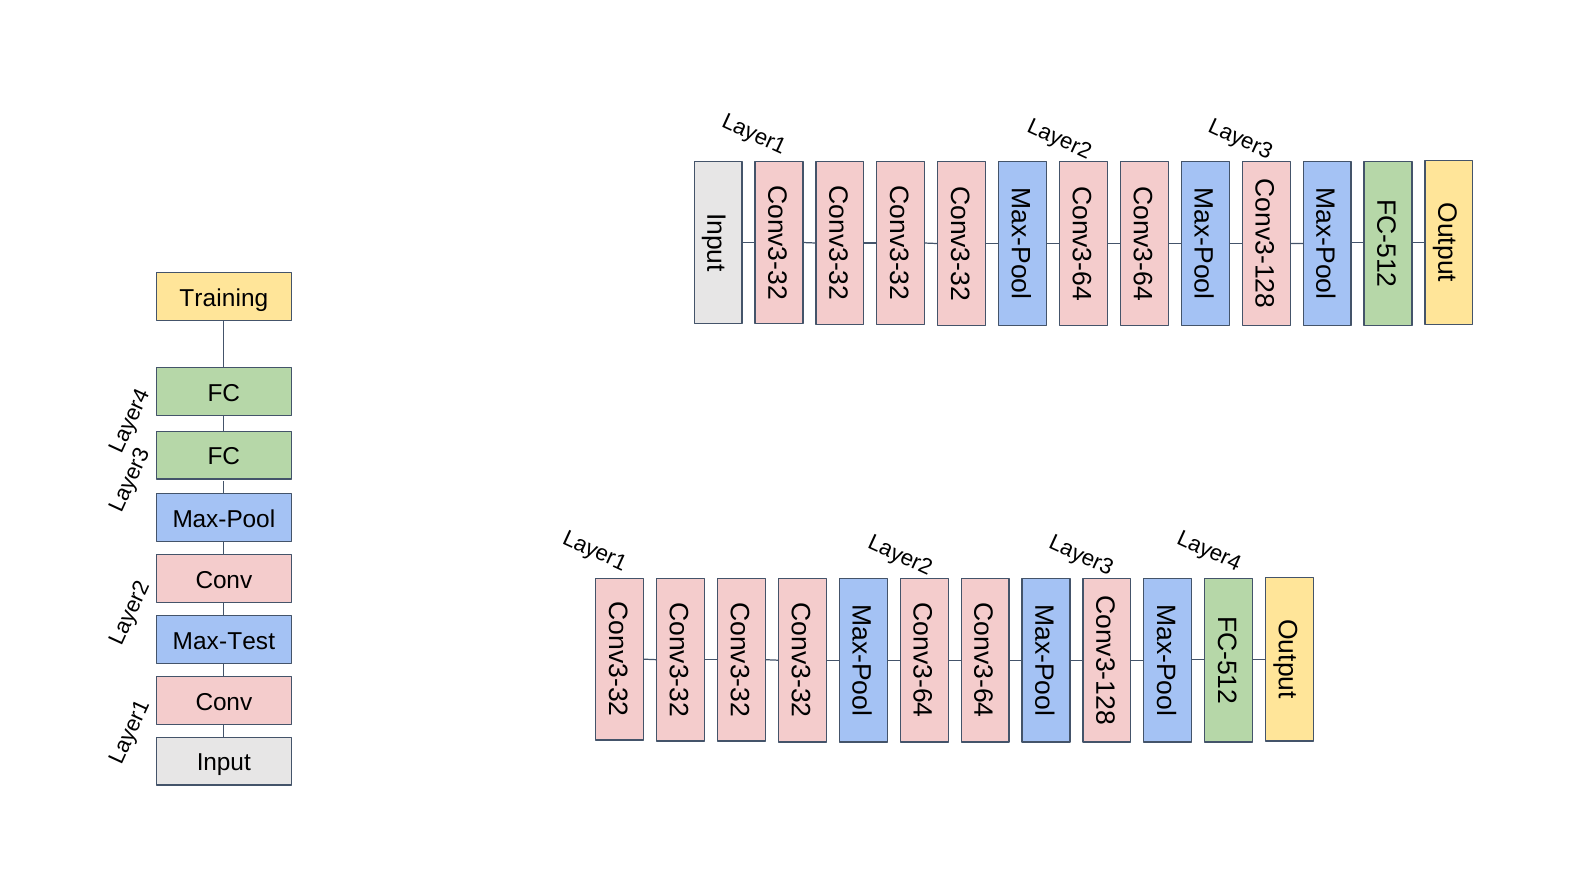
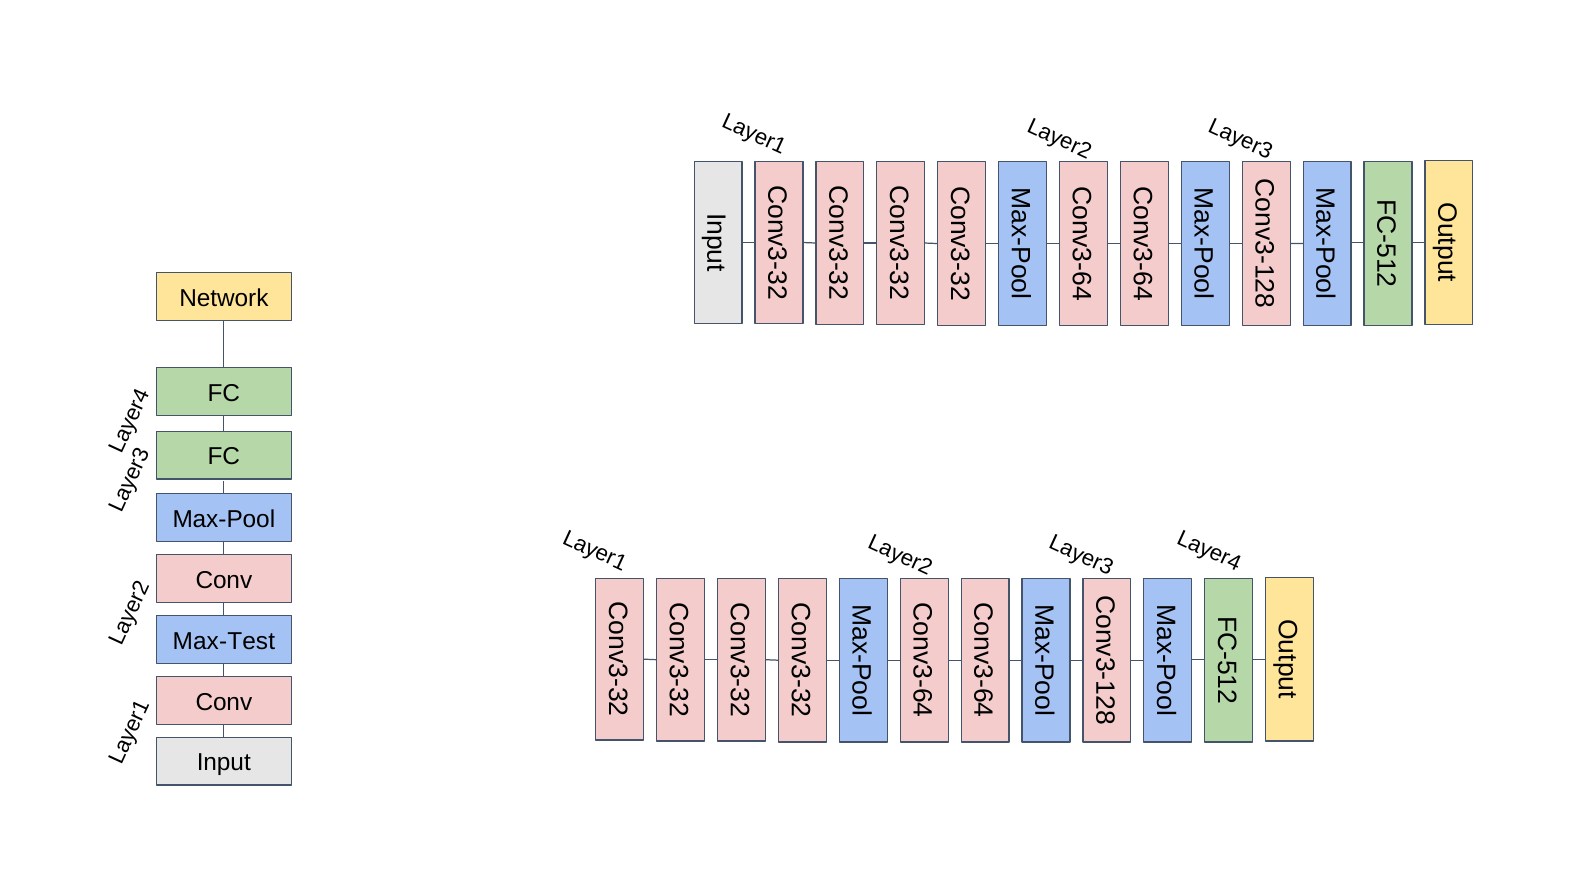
Training: Training -> Network
